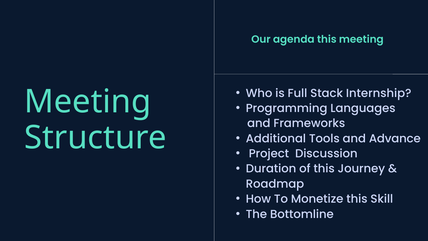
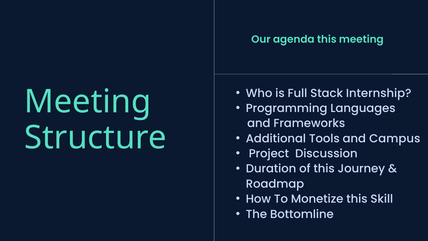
Advance: Advance -> Campus
